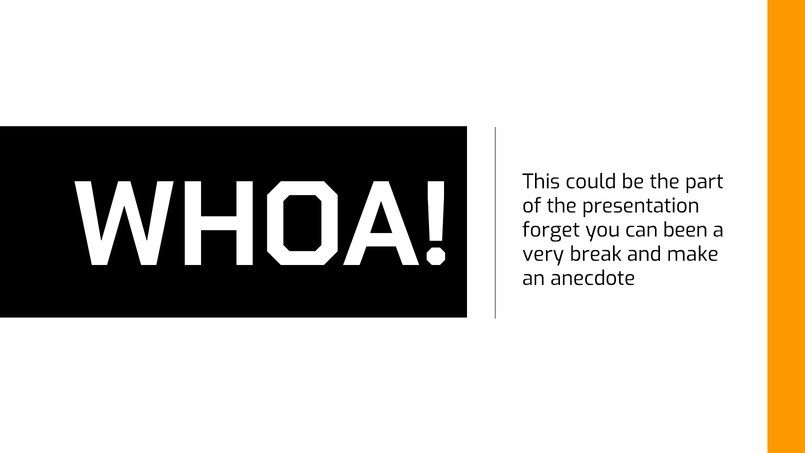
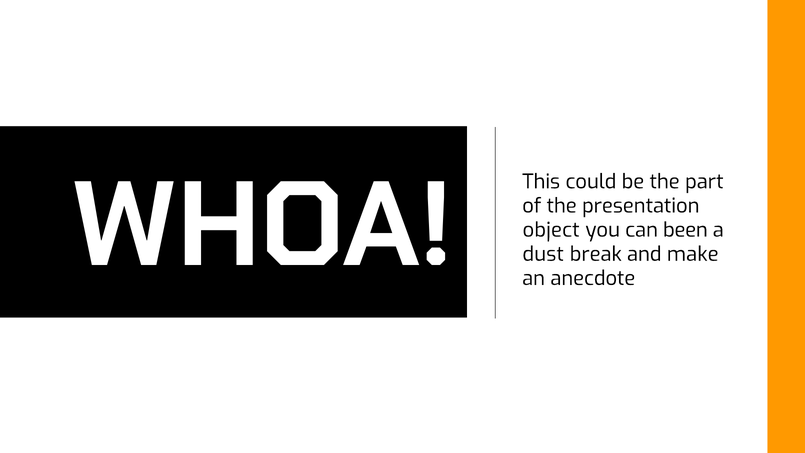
forget: forget -> object
very: very -> dust
